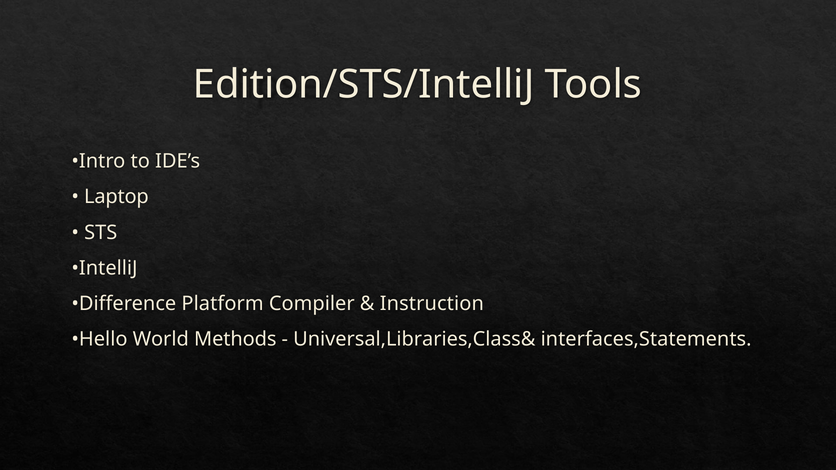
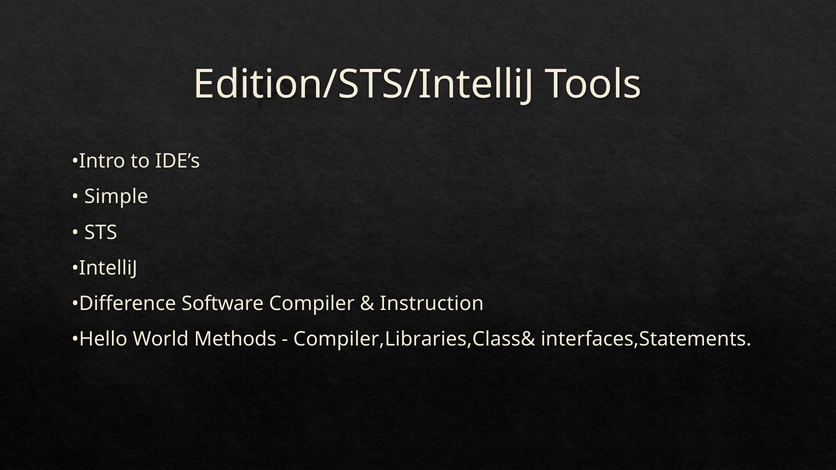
Laptop: Laptop -> Simple
Platform: Platform -> Software
Universal,Libraries,Class&: Universal,Libraries,Class& -> Compiler,Libraries,Class&
